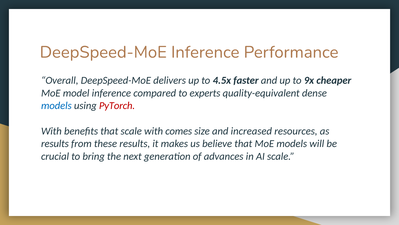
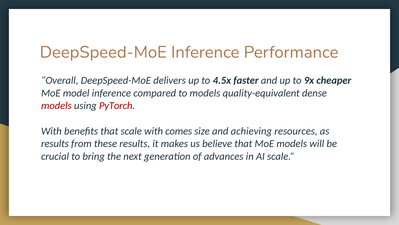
to experts: experts -> models
models at (56, 105) colour: blue -> red
increased: increased -> achieving
